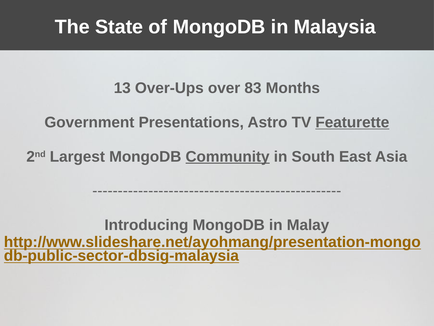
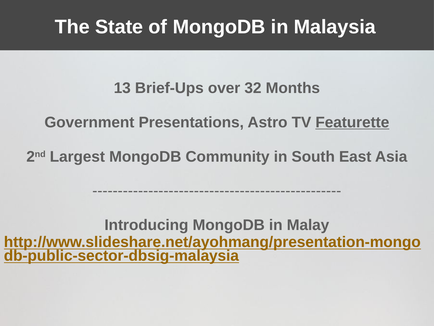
Over-Ups: Over-Ups -> Brief-Ups
83: 83 -> 32
Community underline: present -> none
